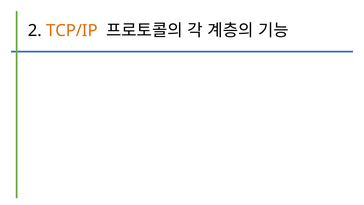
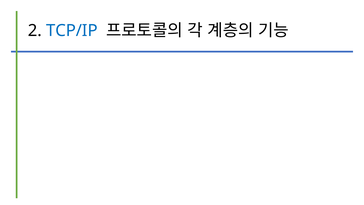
TCP/IP colour: orange -> blue
